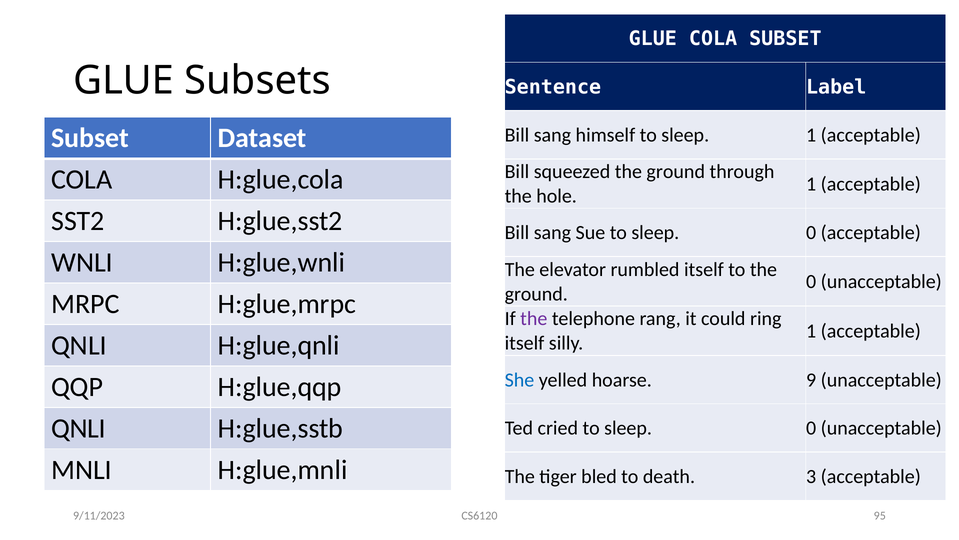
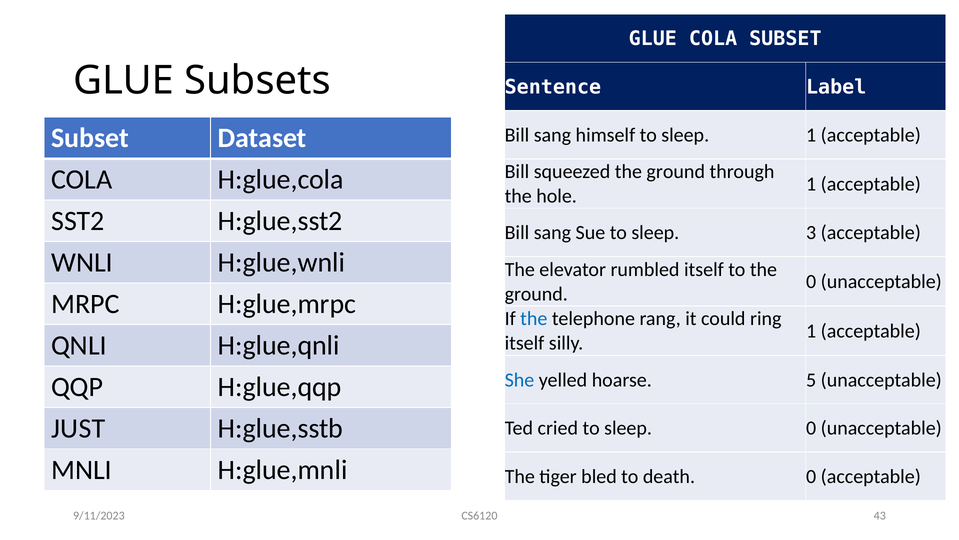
Sue to sleep 0: 0 -> 3
the at (534, 318) colour: purple -> blue
9: 9 -> 5
QNLI at (79, 428): QNLI -> JUST
death 3: 3 -> 0
95: 95 -> 43
